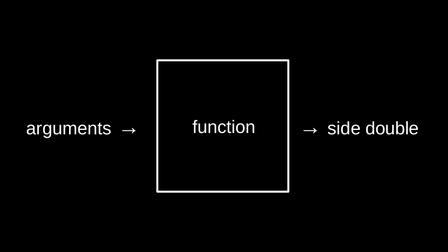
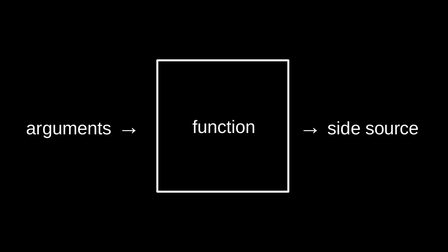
double: double -> source
